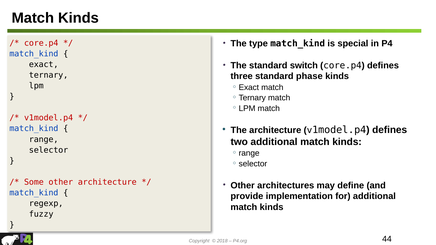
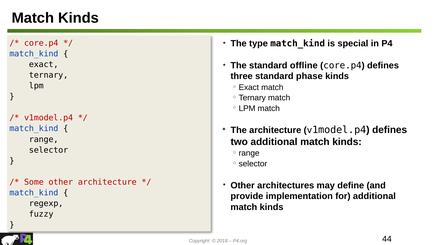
switch: switch -> offline
